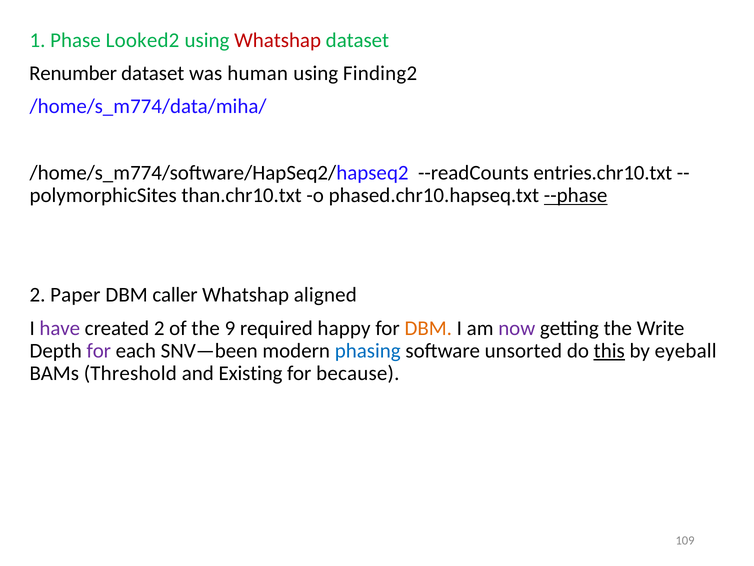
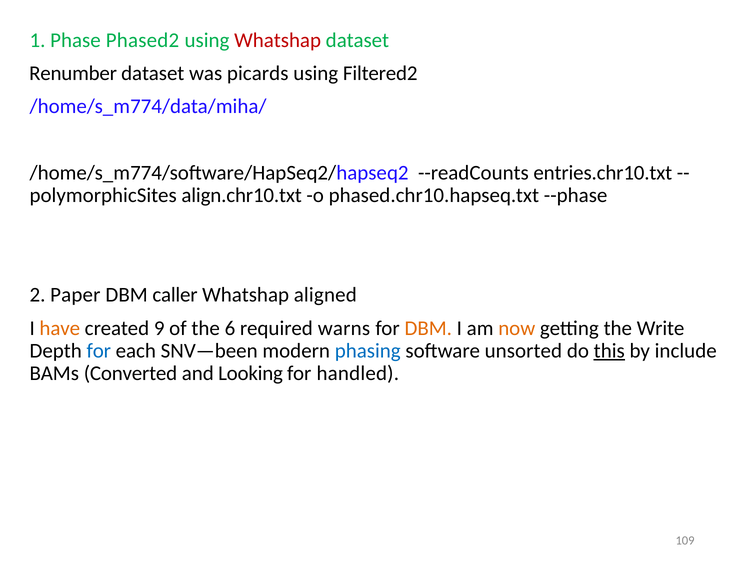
Looked2: Looked2 -> Phased2
human: human -> picards
Finding2: Finding2 -> Filtered2
than.chr10.txt: than.chr10.txt -> align.chr10.txt
--phase underline: present -> none
have colour: purple -> orange
created 2: 2 -> 9
9: 9 -> 6
happy: happy -> warns
now colour: purple -> orange
for at (99, 350) colour: purple -> blue
eyeball: eyeball -> include
Threshold: Threshold -> Converted
Existing: Existing -> Looking
because: because -> handled
